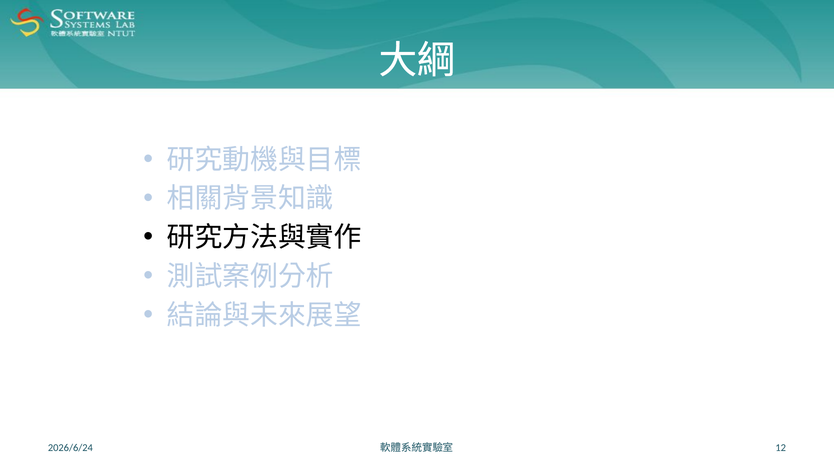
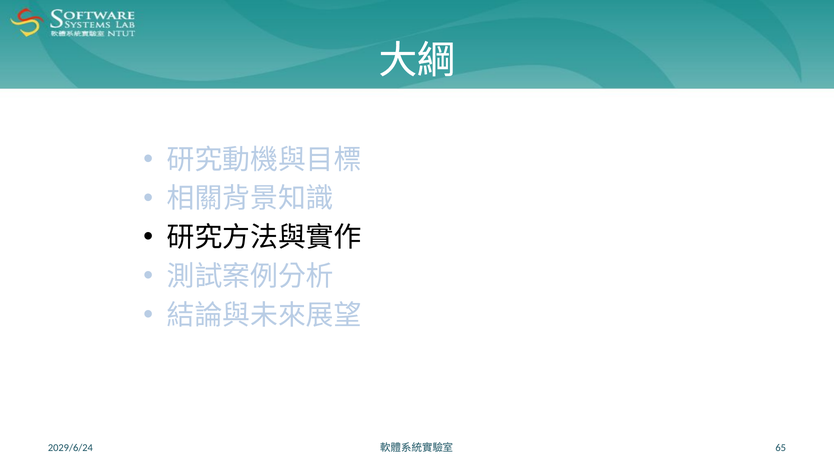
2026/6/24: 2026/6/24 -> 2029/6/24
12: 12 -> 65
